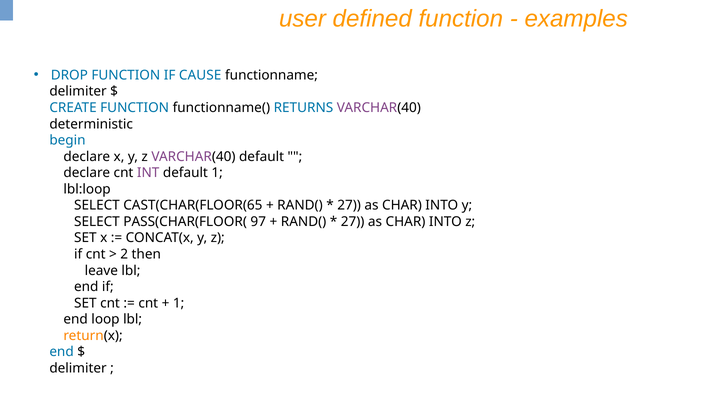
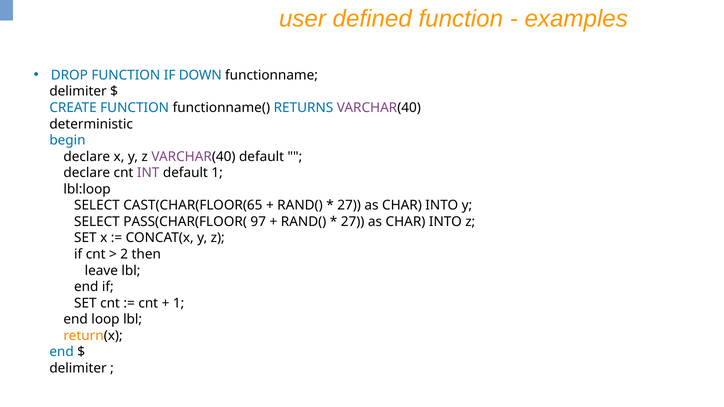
CAUSE: CAUSE -> DOWN
